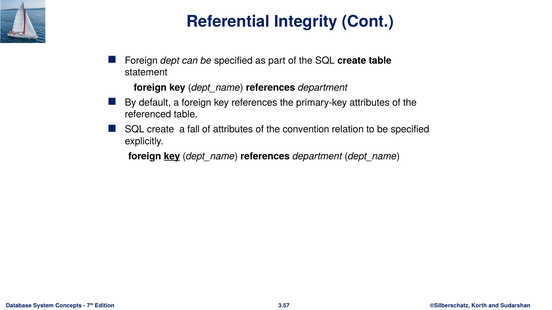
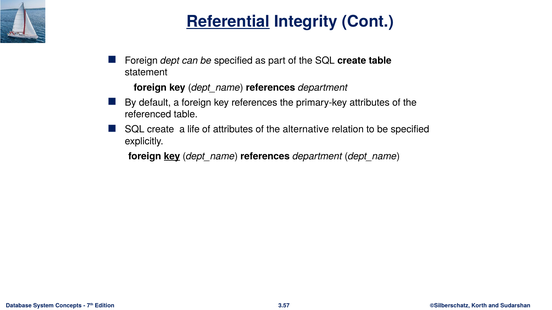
Referential underline: none -> present
fall: fall -> life
convention: convention -> alternative
